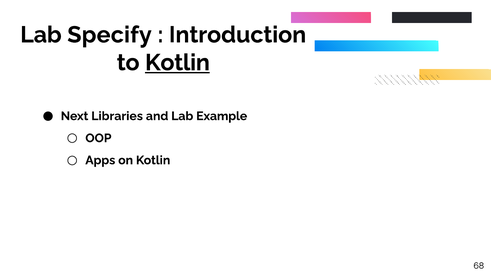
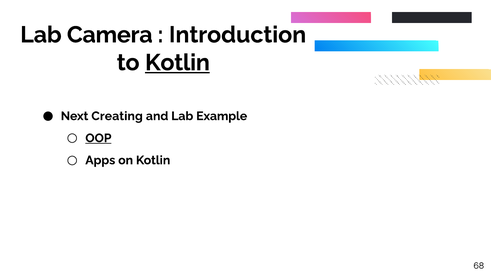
Specify: Specify -> Camera
Libraries: Libraries -> Creating
OOP underline: none -> present
